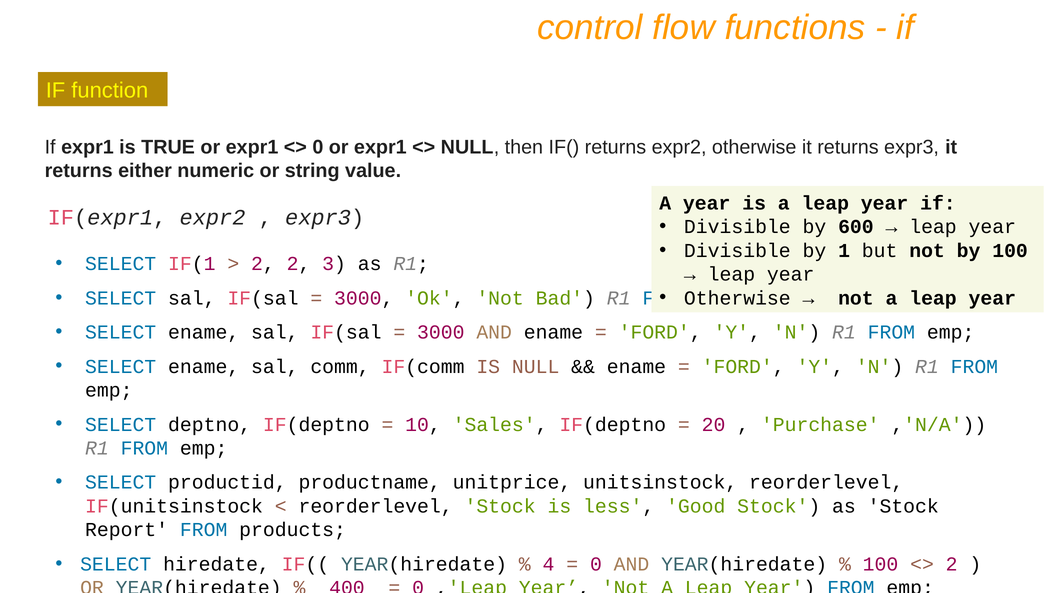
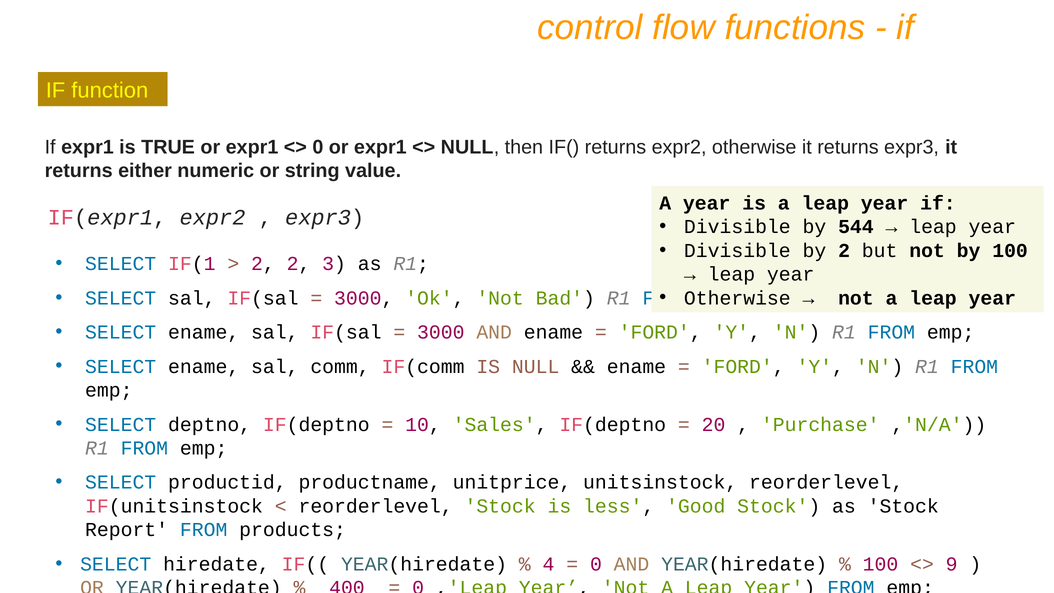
600: 600 -> 544
by 1: 1 -> 2
2 at (952, 564): 2 -> 9
